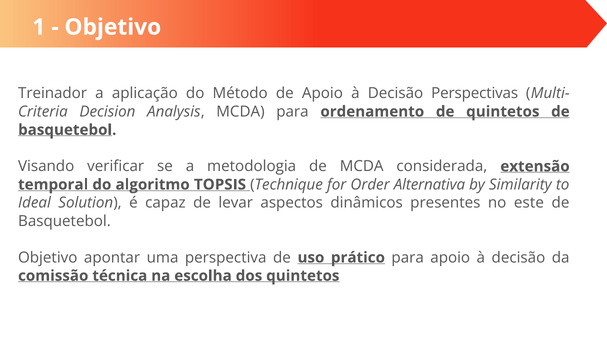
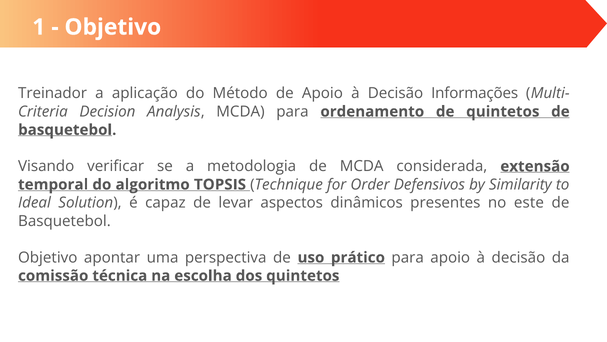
Perspectivas: Perspectivas -> Informações
Alternativa: Alternativa -> Defensivos
